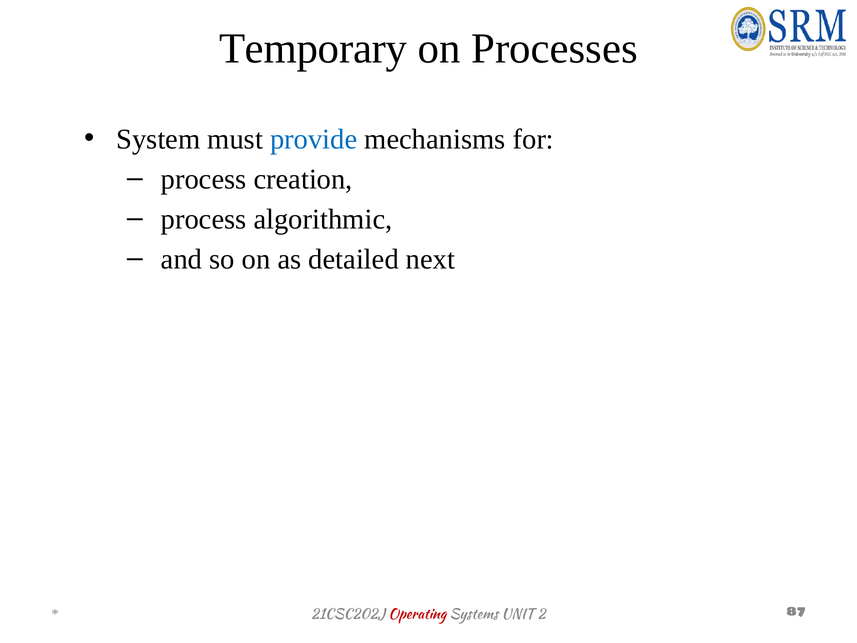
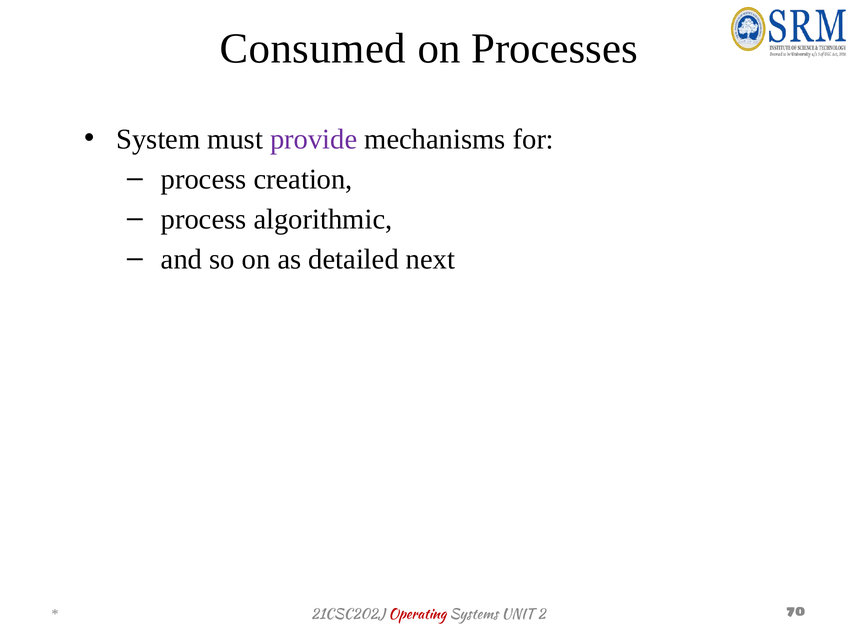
Temporary: Temporary -> Consumed
provide colour: blue -> purple
87: 87 -> 70
